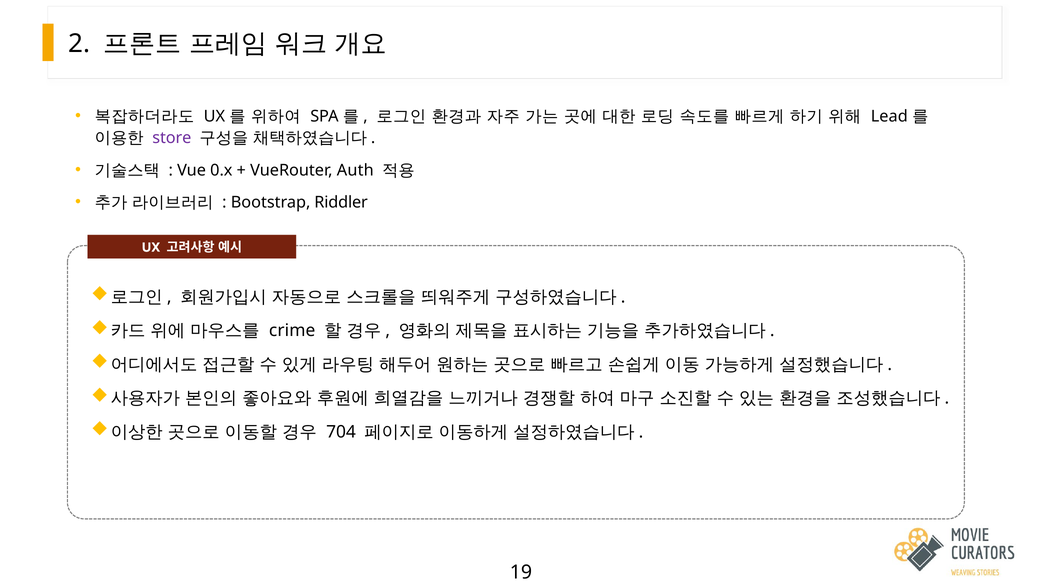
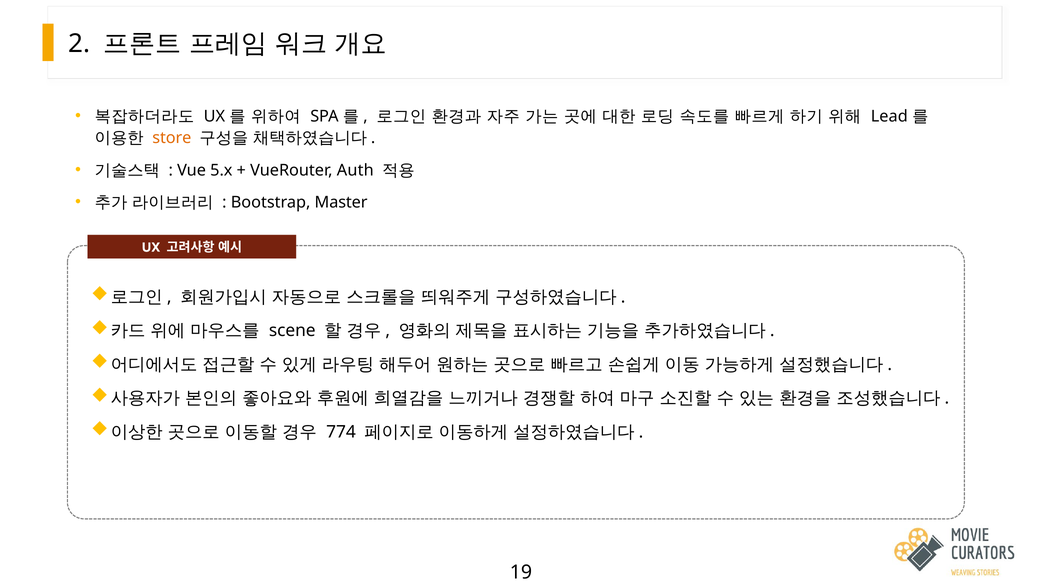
store colour: purple -> orange
0.x: 0.x -> 5.x
Riddler: Riddler -> Master
crime: crime -> scene
704: 704 -> 774
